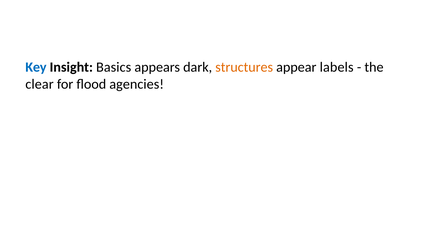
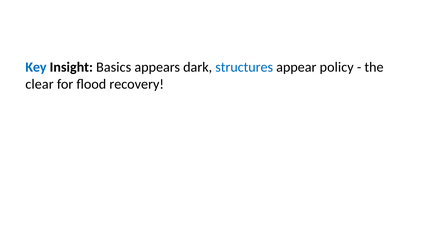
structures colour: orange -> blue
labels: labels -> policy
agencies: agencies -> recovery
